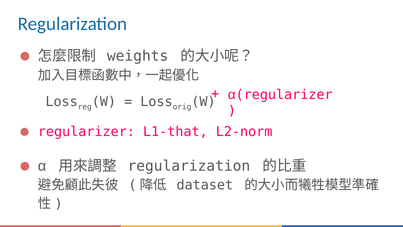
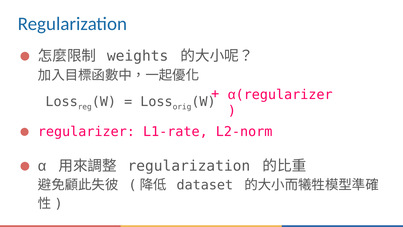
L1-that: L1-that -> L1-rate
